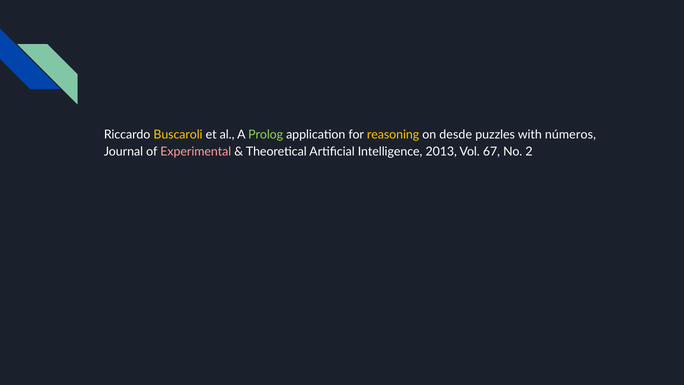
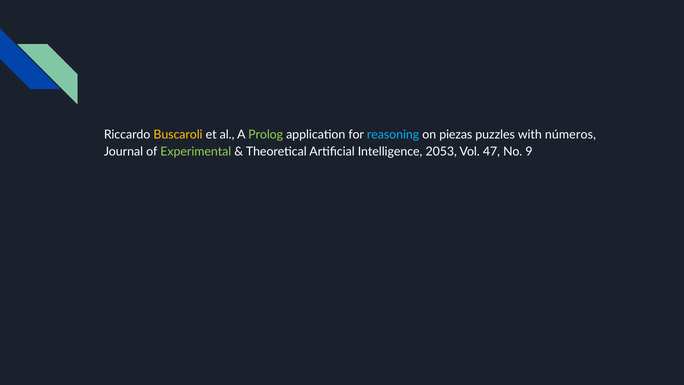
reasoning colour: yellow -> light blue
desde: desde -> piezas
Experimental colour: pink -> light green
2013: 2013 -> 2053
67: 67 -> 47
2: 2 -> 9
